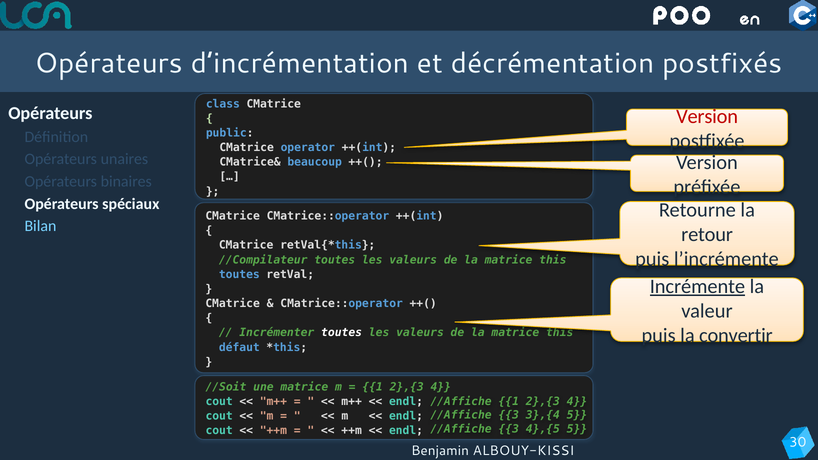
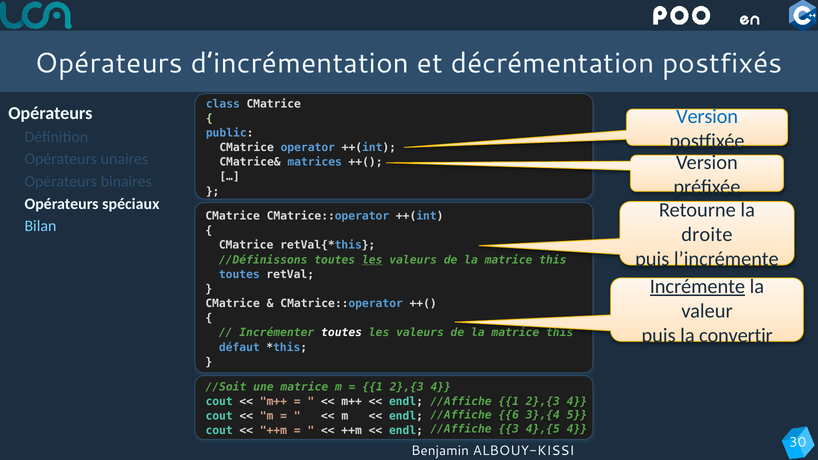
Version at (707, 116) colour: red -> blue
beaucoup: beaucoup -> matrices
retour: retour -> droite
//Compilateur: //Compilateur -> //Définissons
les at (372, 260) underline: none -> present
3 at (509, 415): 3 -> 6
4},{5 5: 5 -> 4
